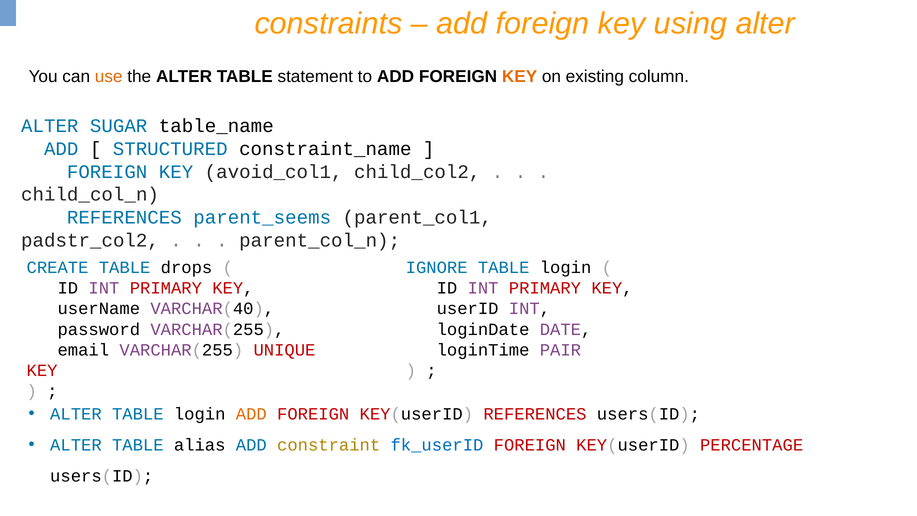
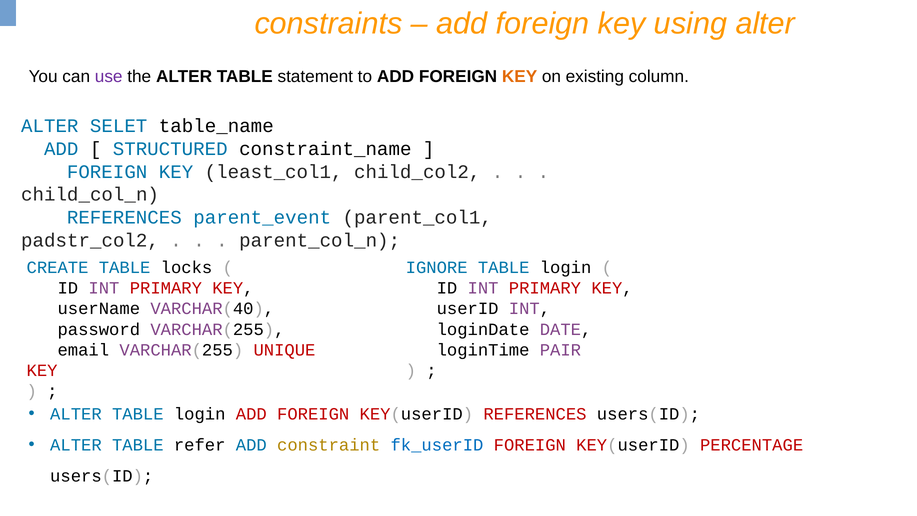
use colour: orange -> purple
SUGAR: SUGAR -> SELET
avoid_col1: avoid_col1 -> least_col1
parent_seems: parent_seems -> parent_event
drops: drops -> locks
ADD at (251, 414) colour: orange -> red
alias: alias -> refer
